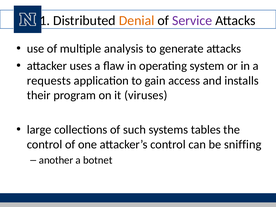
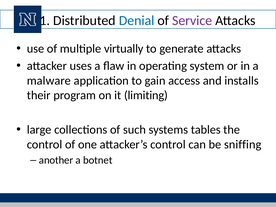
Denial colour: orange -> blue
analysis: analysis -> virtually
requests: requests -> malware
viruses: viruses -> limiting
